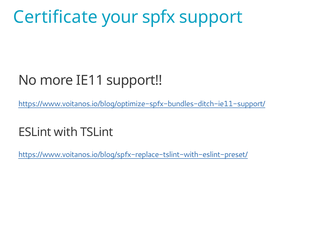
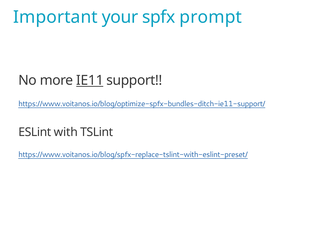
Certificate: Certificate -> Important
spfx support: support -> prompt
IE11 underline: none -> present
